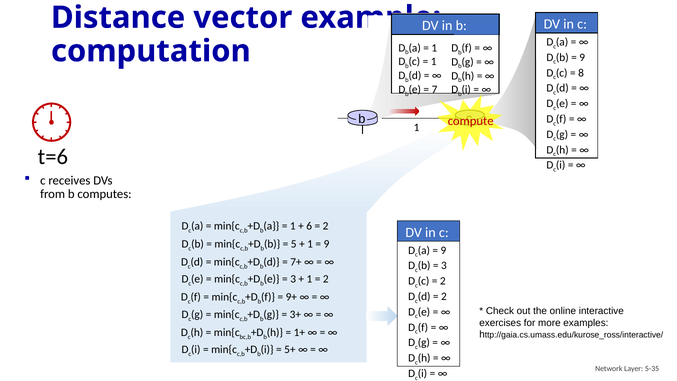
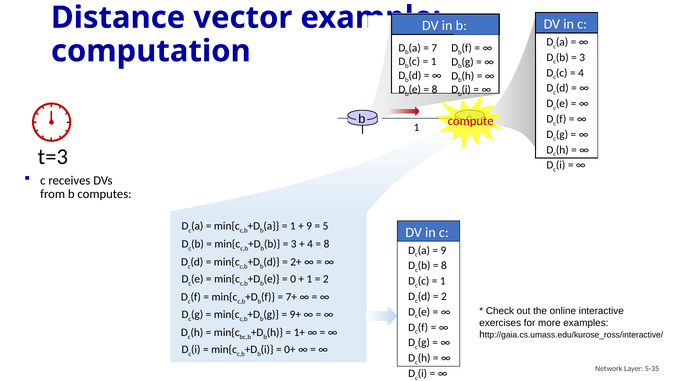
1 at (434, 48): 1 -> 7
9 at (582, 57): 9 -> 3
8 at (581, 73): 8 -> 4
7 at (435, 89): 7 -> 8
t=6: t=6 -> t=3
6 at (309, 226): 6 -> 9
2 at (326, 226): 2 -> 5
5 at (294, 244): 5 -> 3
1 at (310, 244): 1 -> 4
9 at (326, 244): 9 -> 8
7+: 7+ -> 2+
3 at (444, 266): 3 -> 8
3 at (293, 279): 3 -> 0
2 at (443, 281): 2 -> 1
9+: 9+ -> 7+
3+: 3+ -> 9+
5+: 5+ -> 0+
